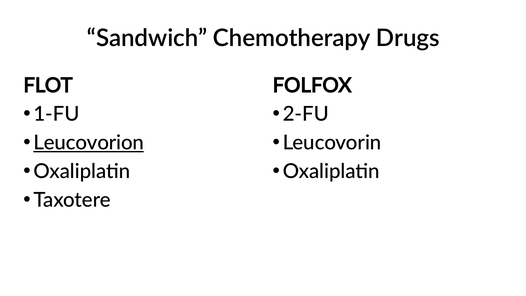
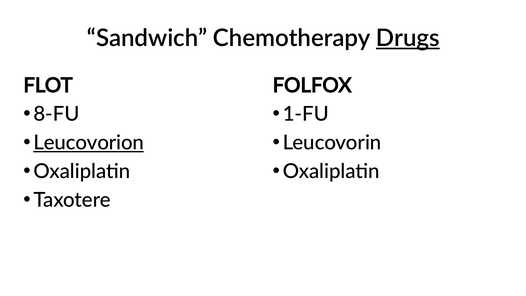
Drugs underline: none -> present
1-FU: 1-FU -> 8-FU
2-FU: 2-FU -> 1-FU
